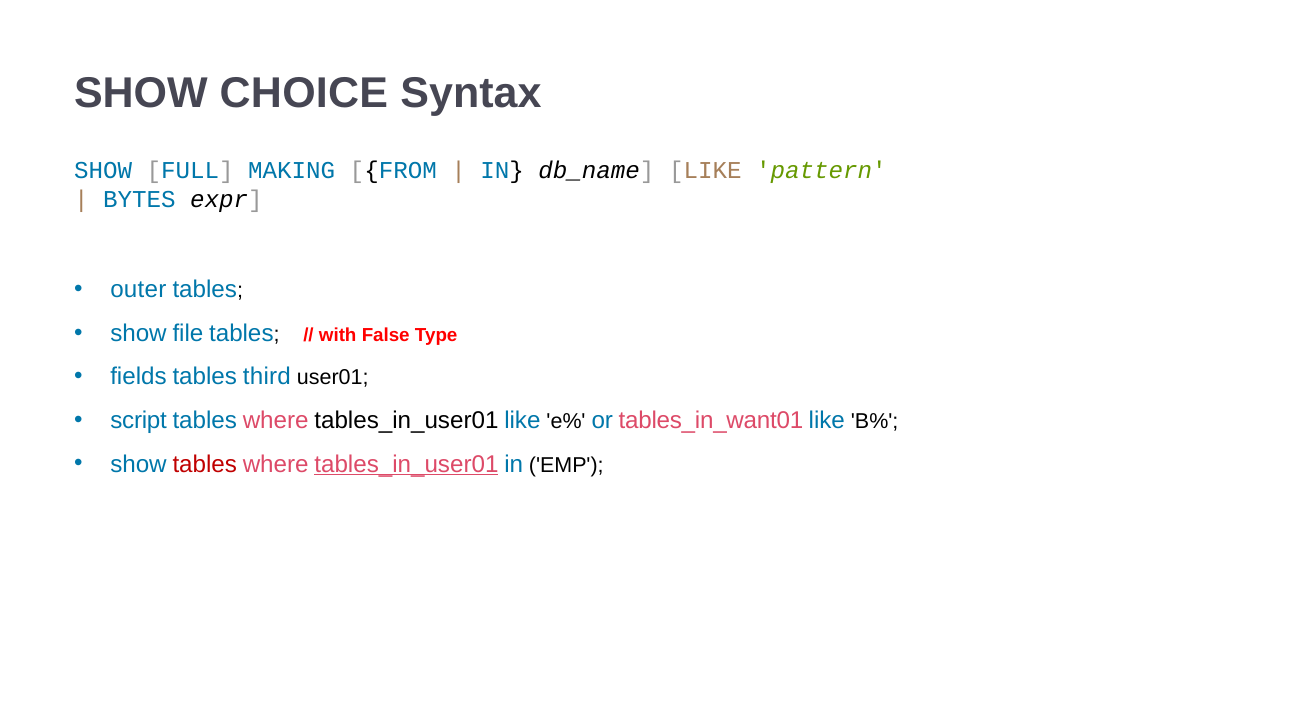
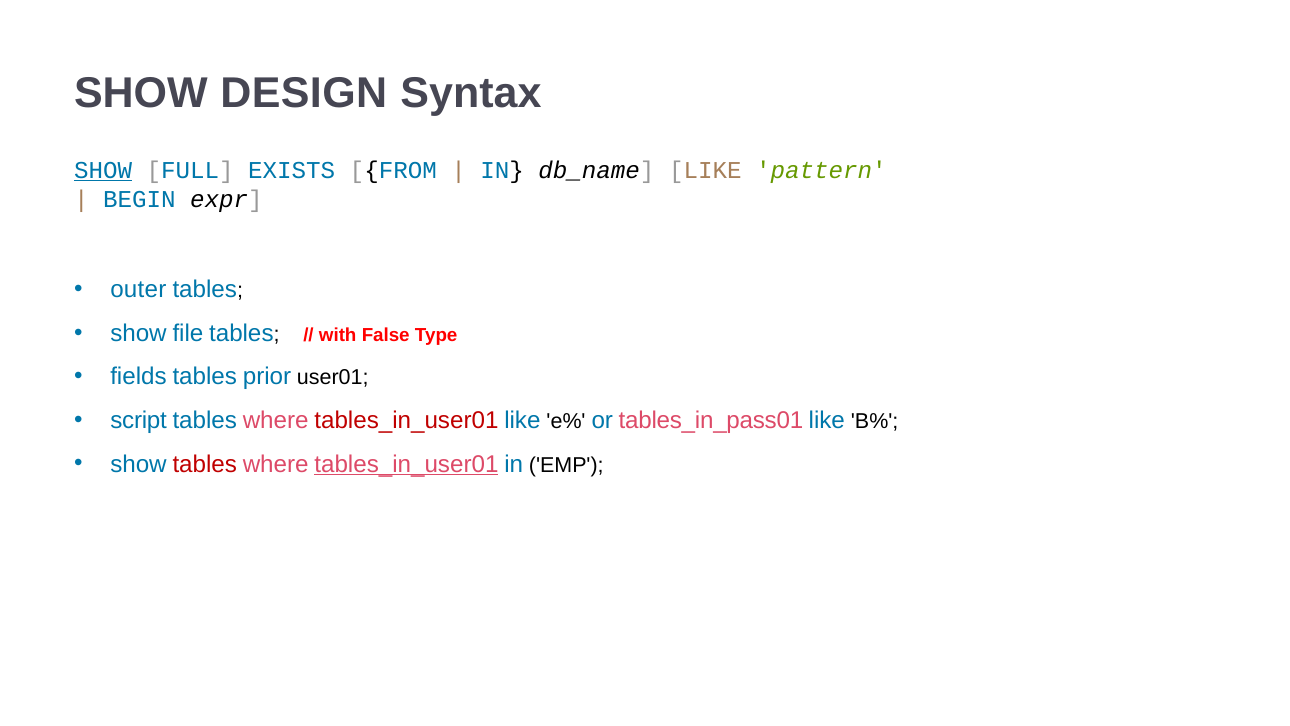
CHOICE: CHOICE -> DESIGN
SHOW at (103, 170) underline: none -> present
MAKING: MAKING -> EXISTS
BYTES: BYTES -> BEGIN
third: third -> prior
tables_in_user01 at (406, 420) colour: black -> red
tables_in_want01: tables_in_want01 -> tables_in_pass01
